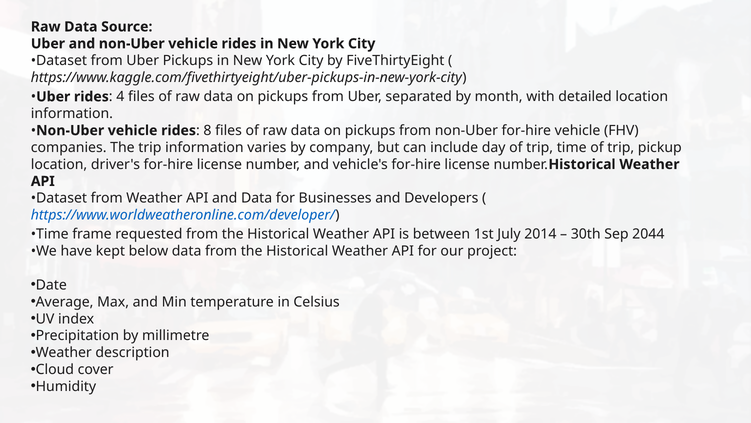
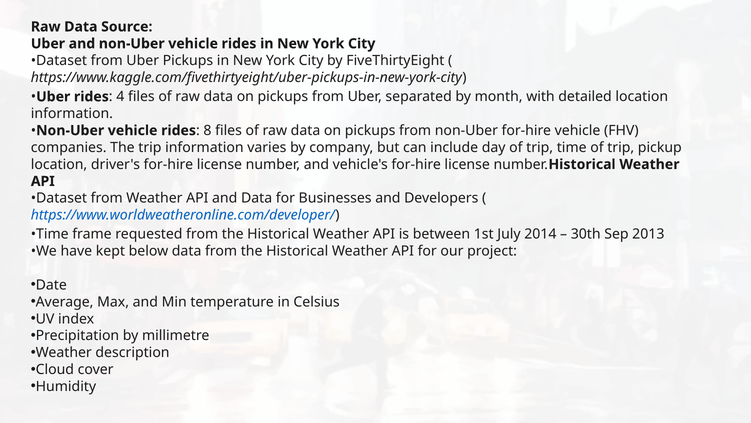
2044: 2044 -> 2013
